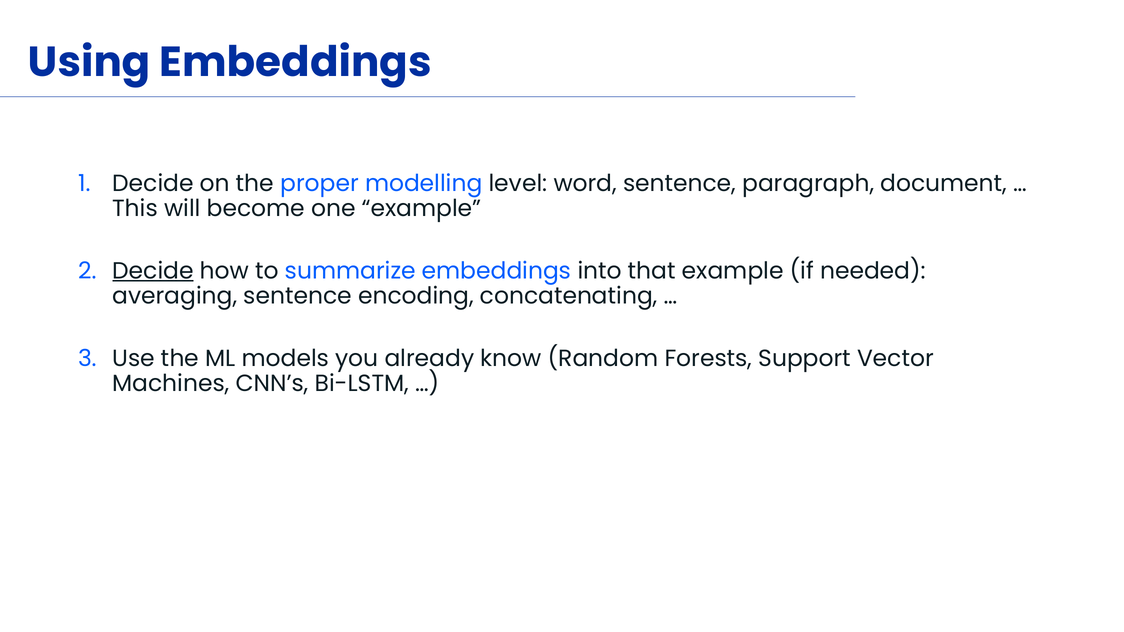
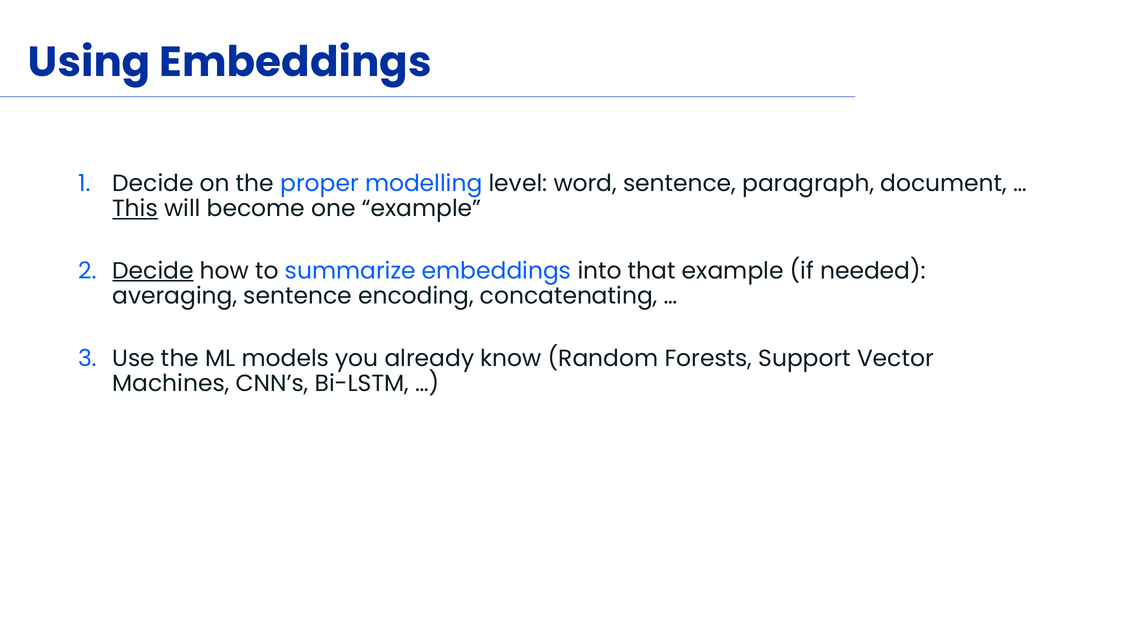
This underline: none -> present
